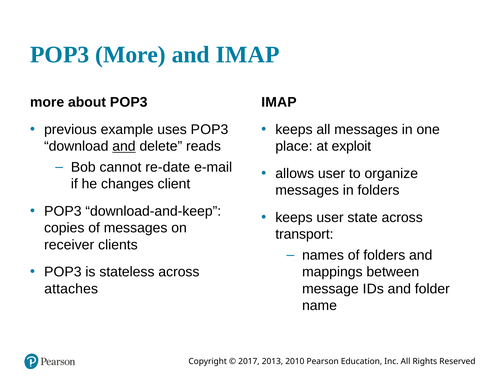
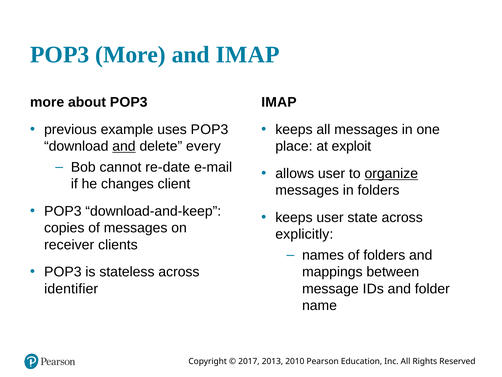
reads: reads -> every
organize underline: none -> present
transport: transport -> explicitly
attaches: attaches -> identifier
